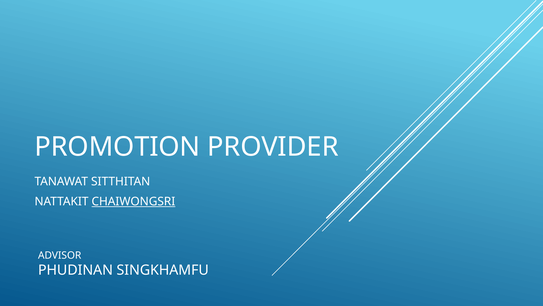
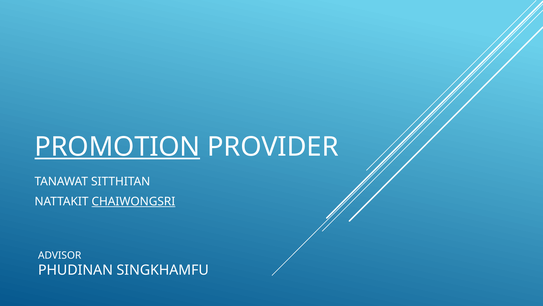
PROMOTION underline: none -> present
